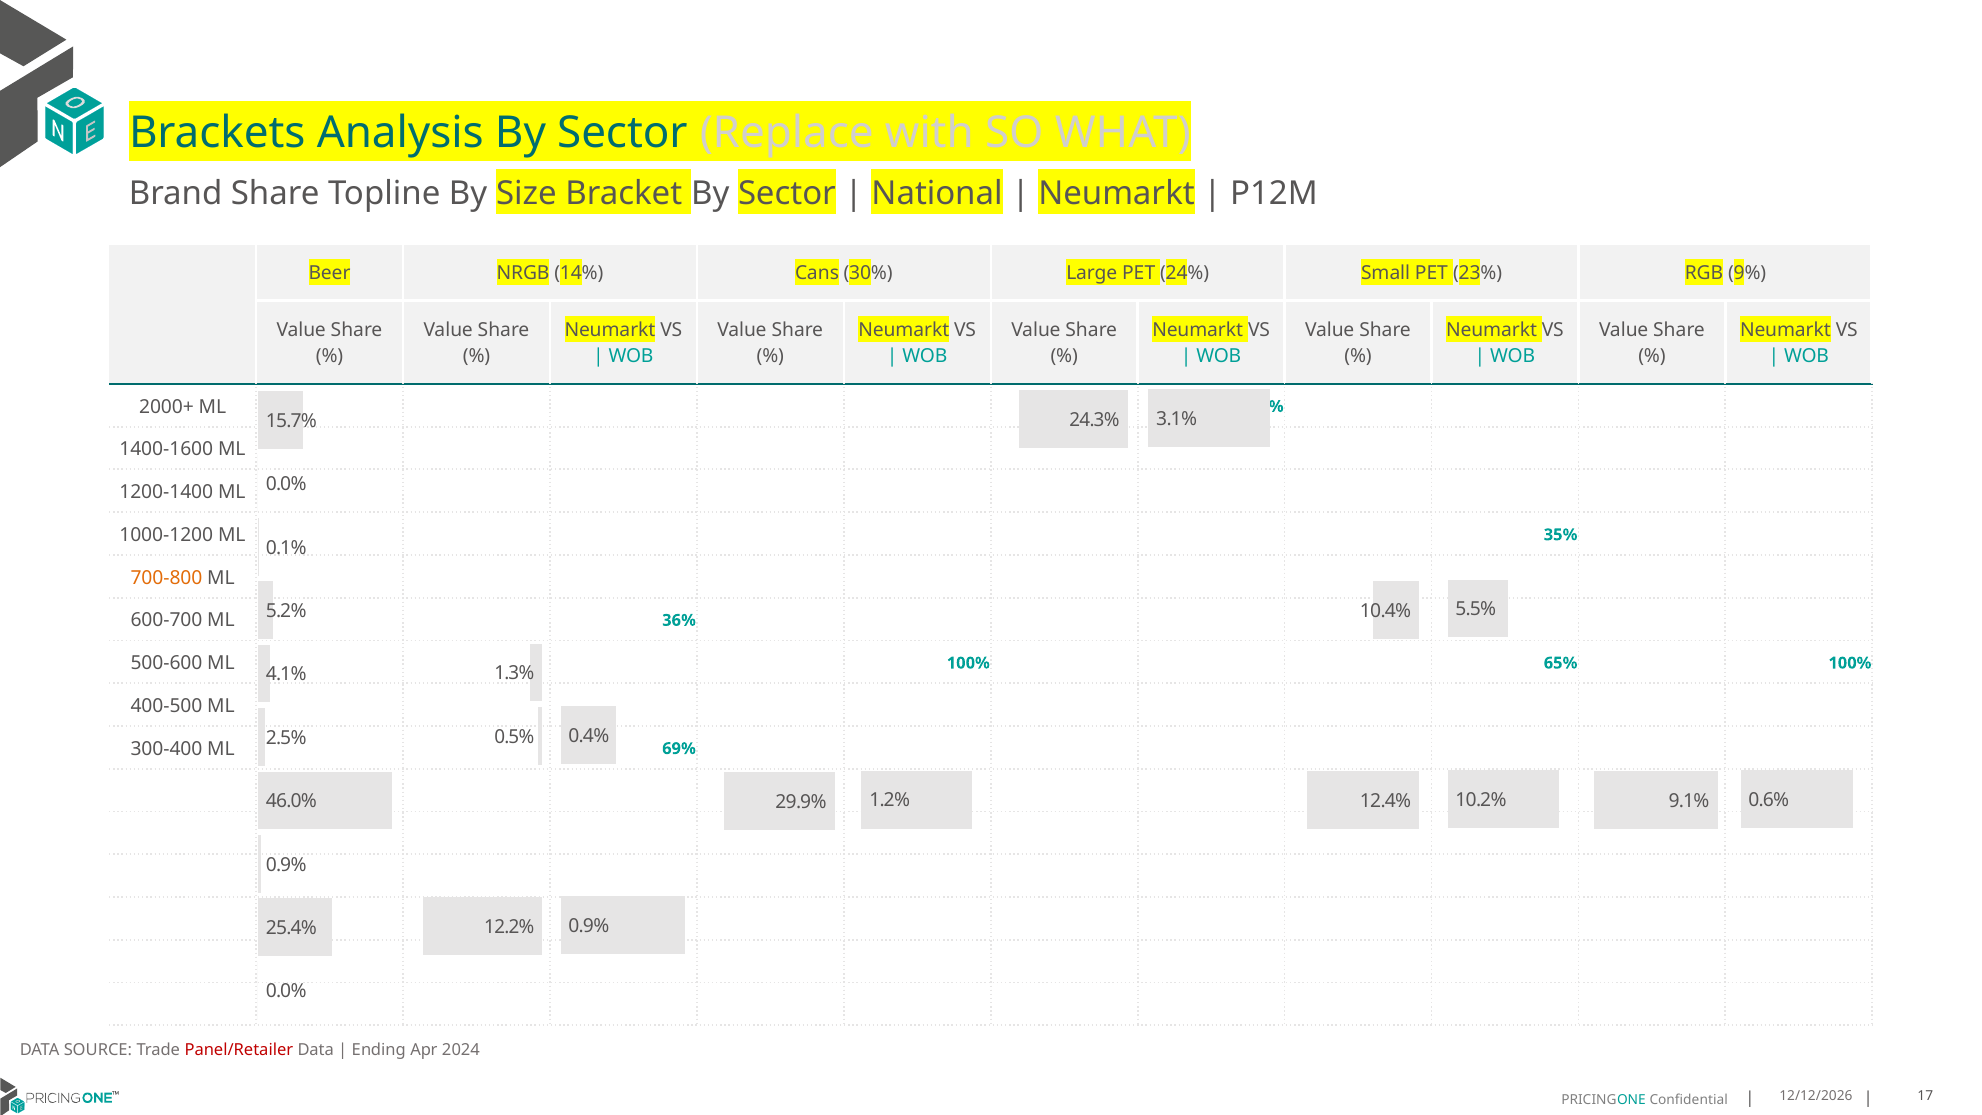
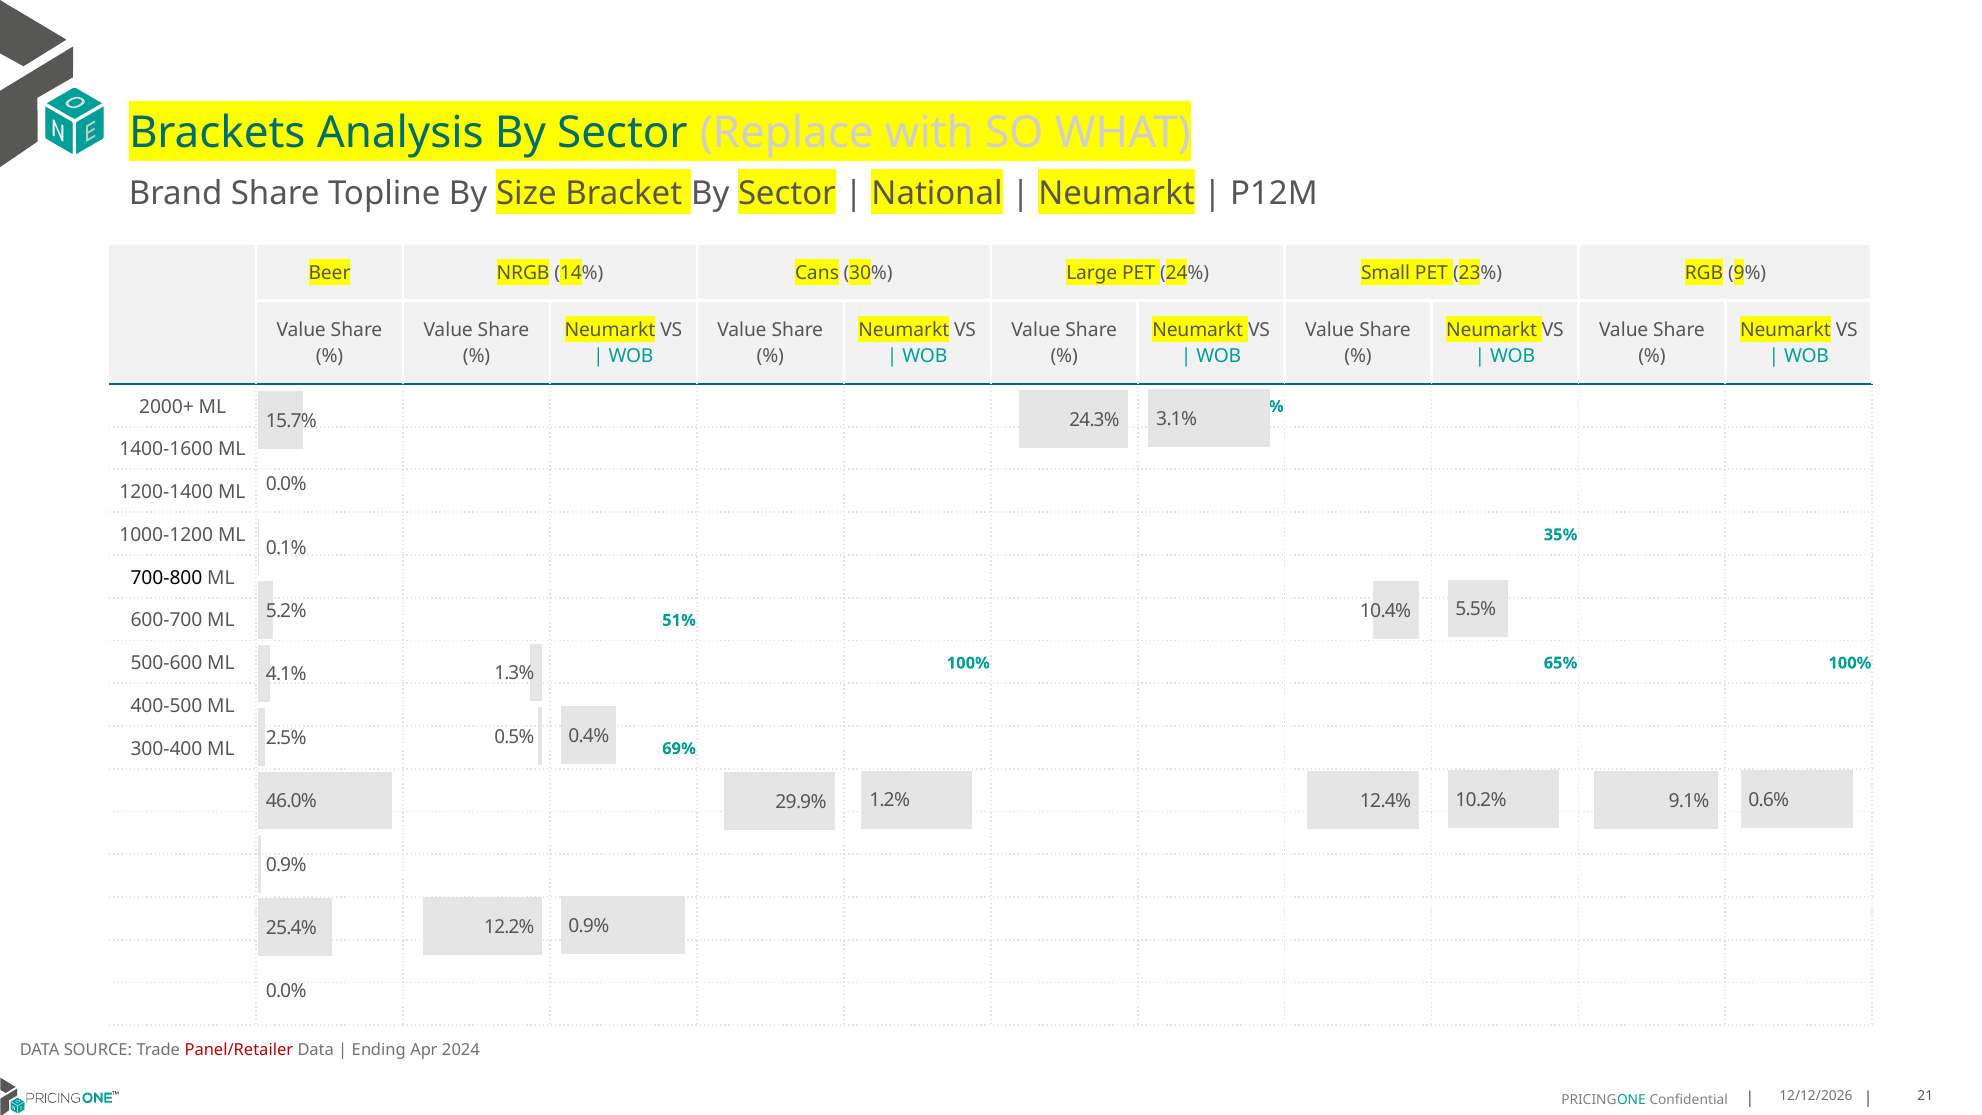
700-800 colour: orange -> black
36%: 36% -> 51%
17: 17 -> 21
